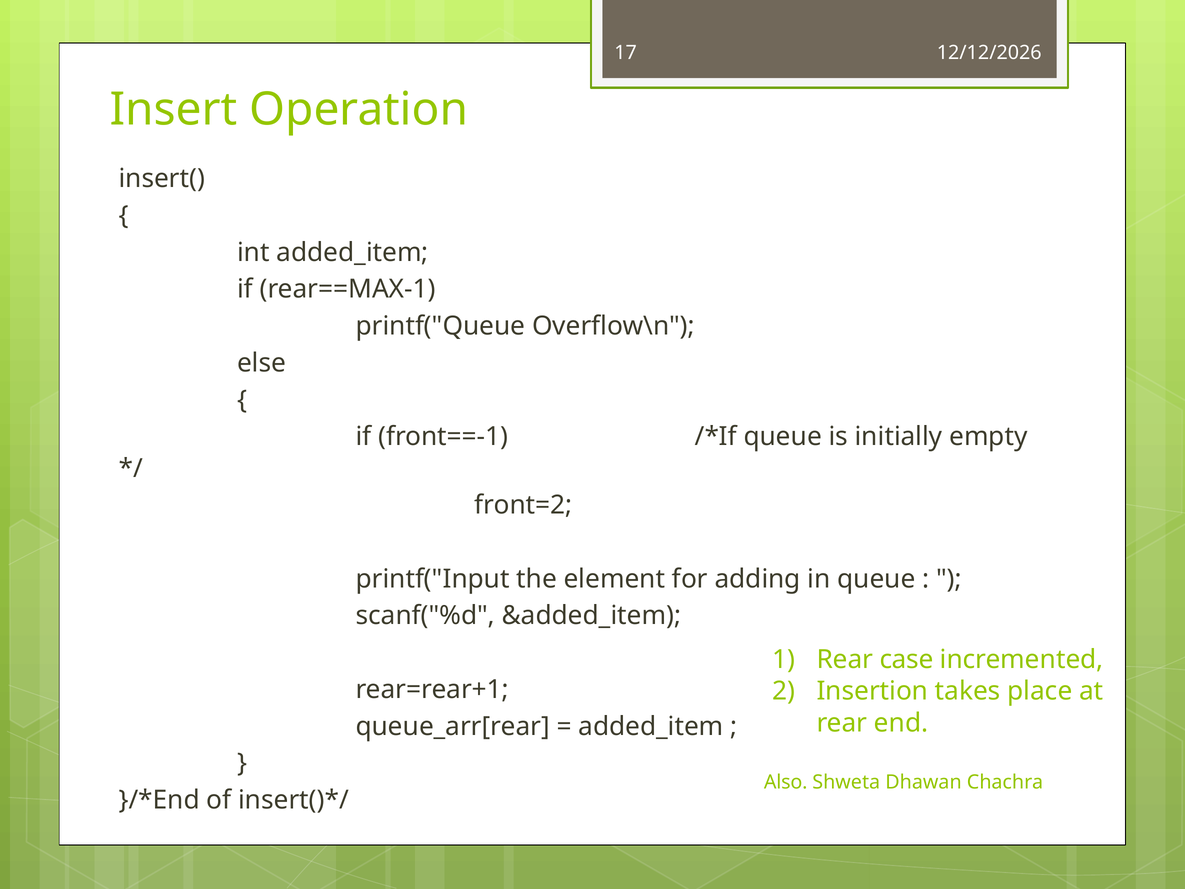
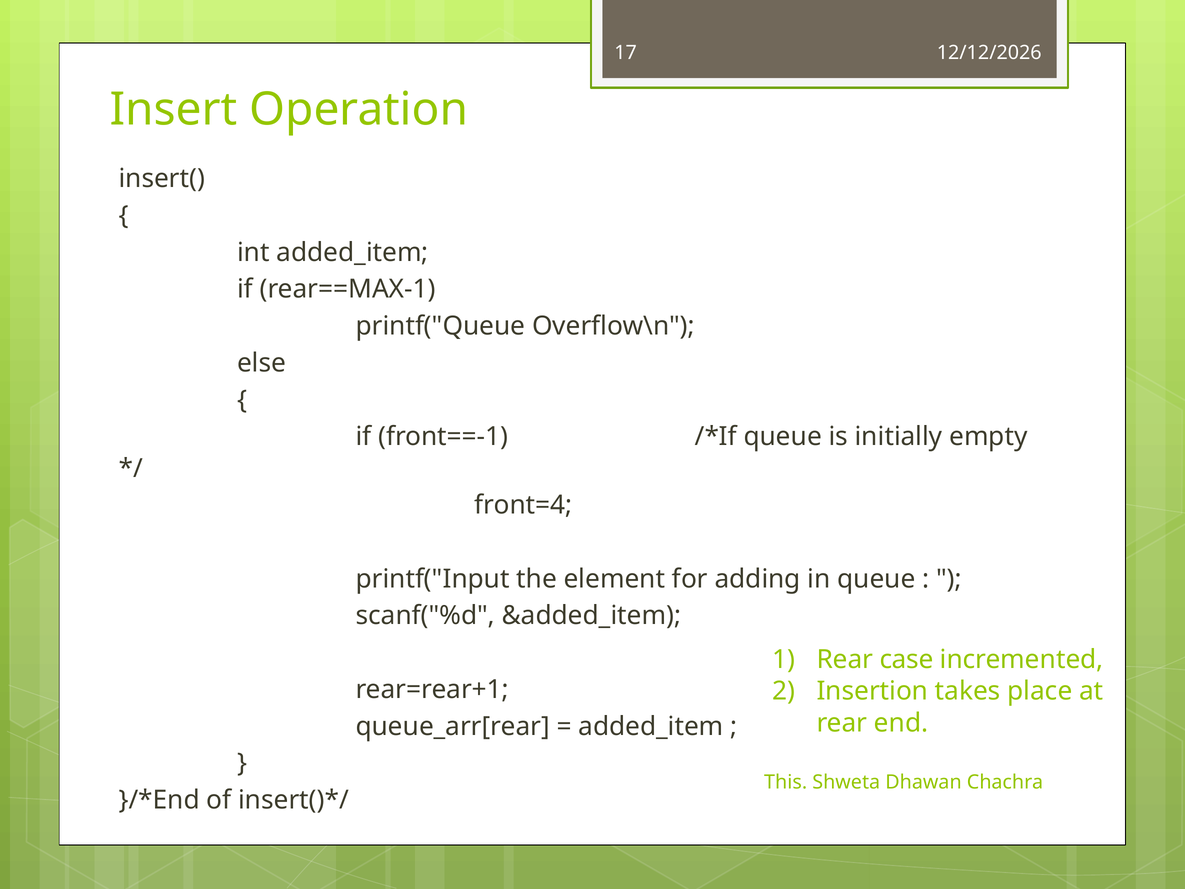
front=2: front=2 -> front=4
Also: Also -> This
